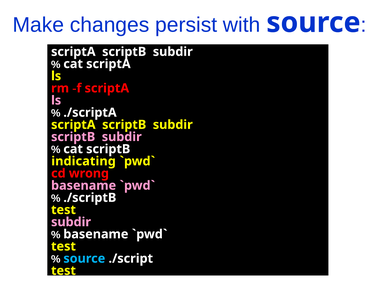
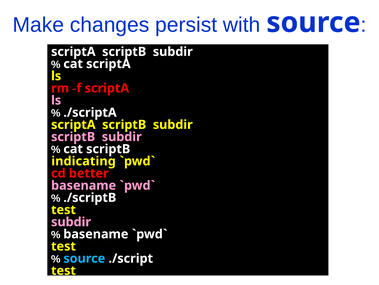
wrong: wrong -> better
